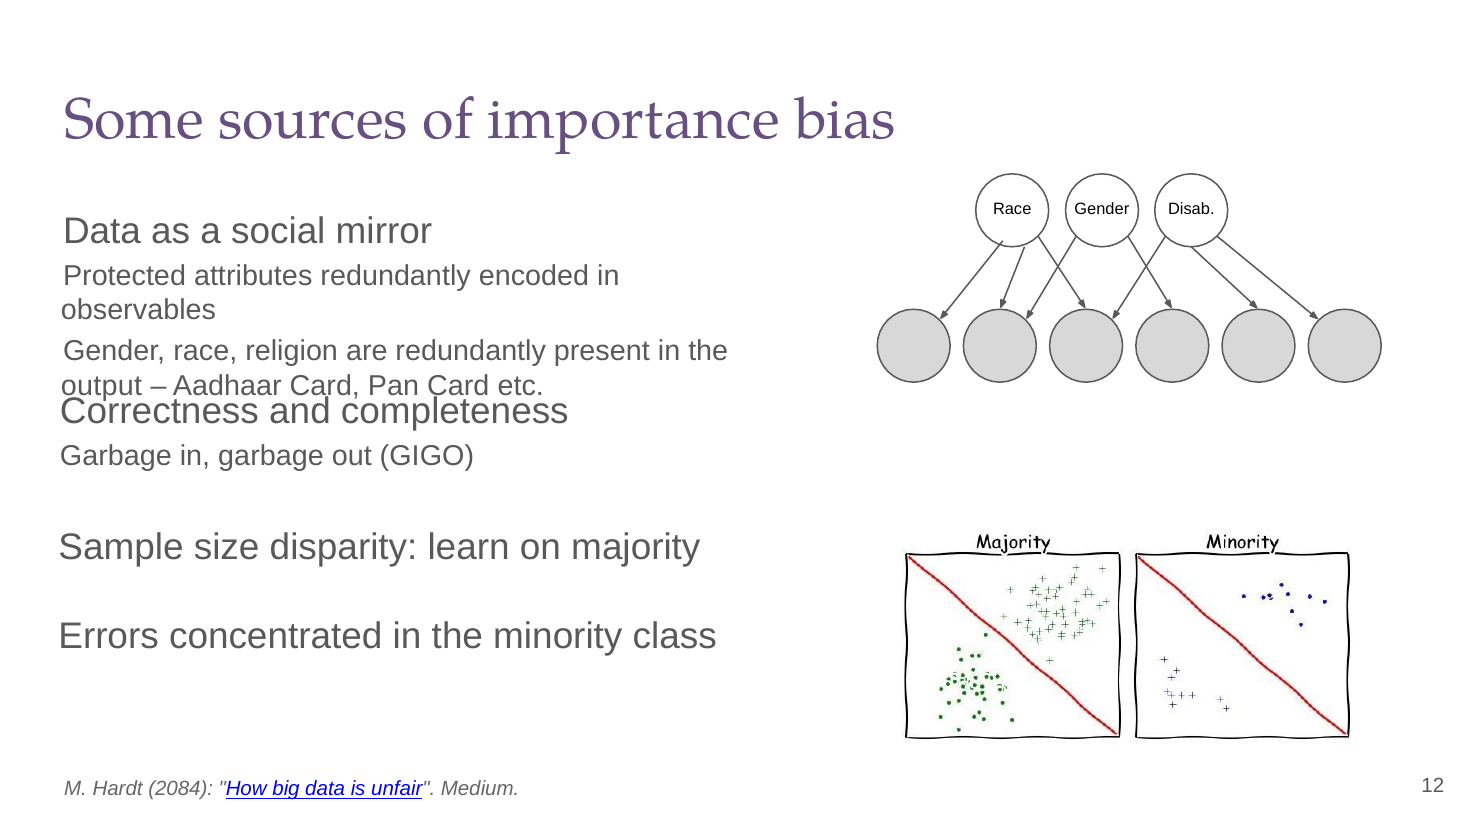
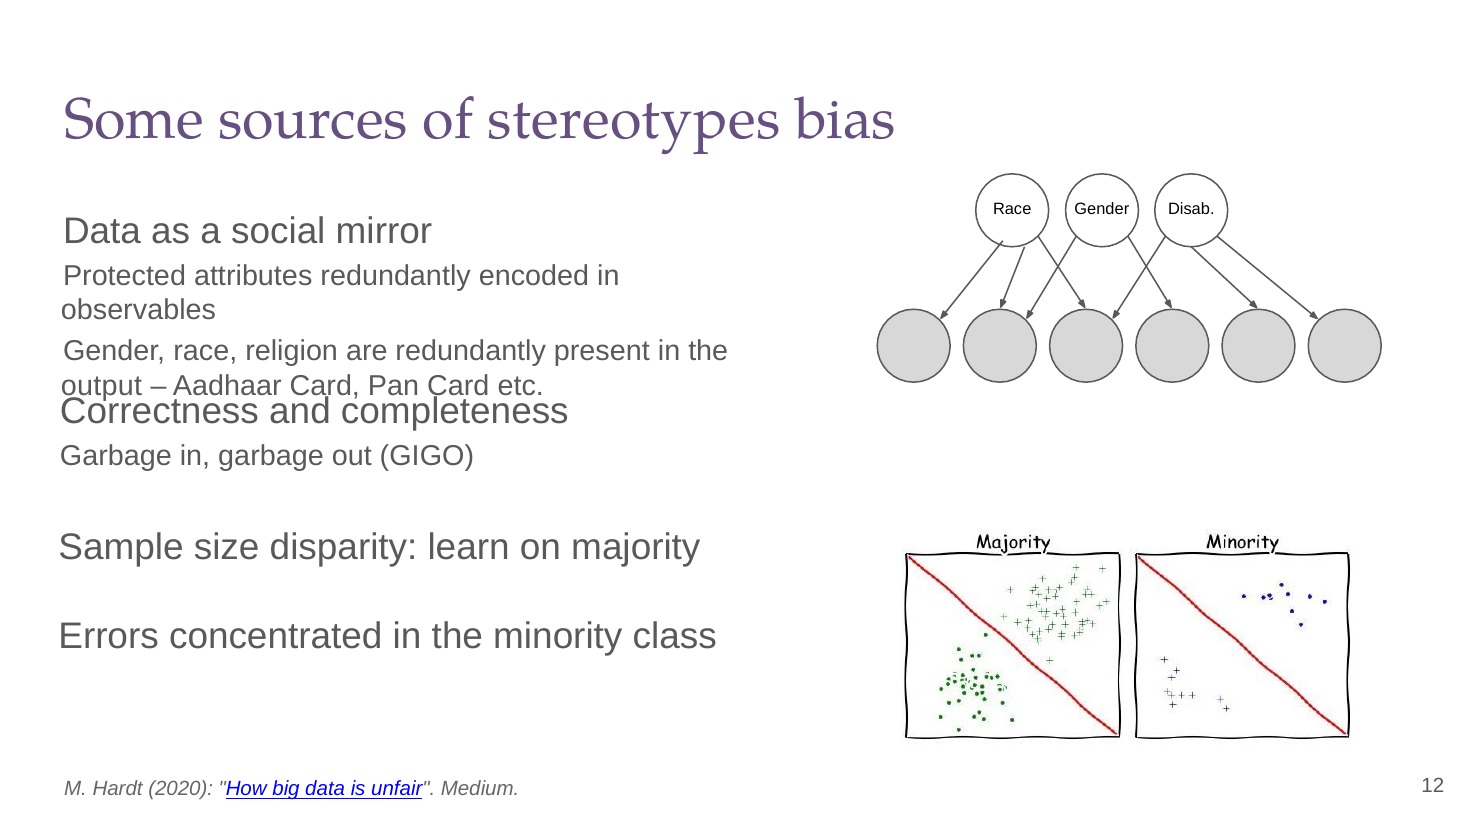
importance: importance -> stereotypes
2084: 2084 -> 2020
